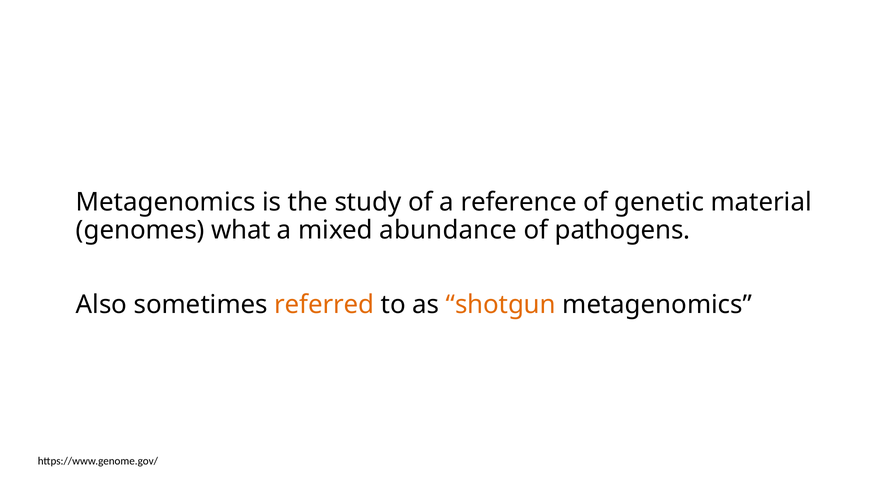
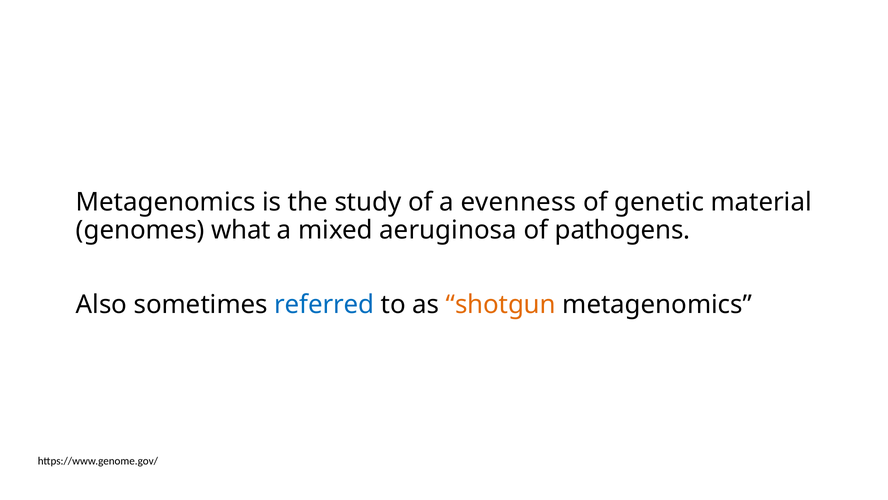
reference: reference -> evenness
abundance: abundance -> aeruginosa
referred colour: orange -> blue
